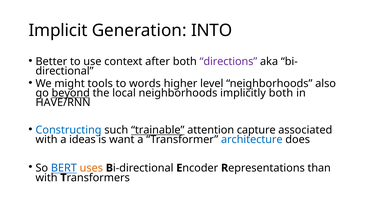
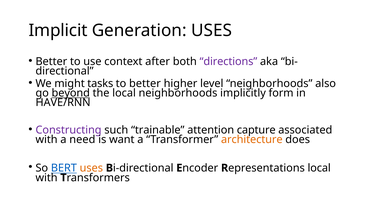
Generation INTO: INTO -> USES
tools: tools -> tasks
to words: words -> better
implicitly both: both -> form
Constructing colour: blue -> purple
trainable underline: present -> none
ideas: ideas -> need
architecture colour: blue -> orange
than at (319, 167): than -> local
